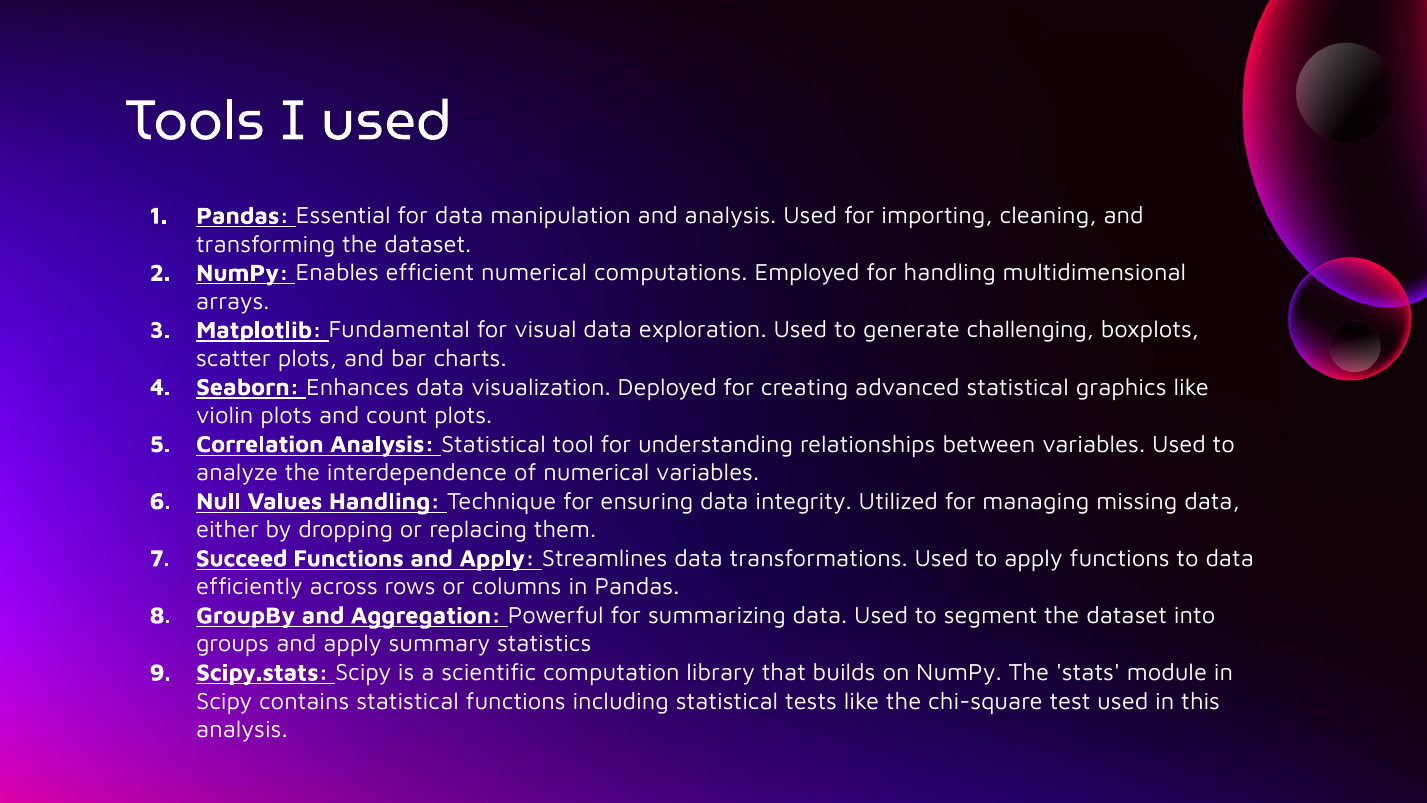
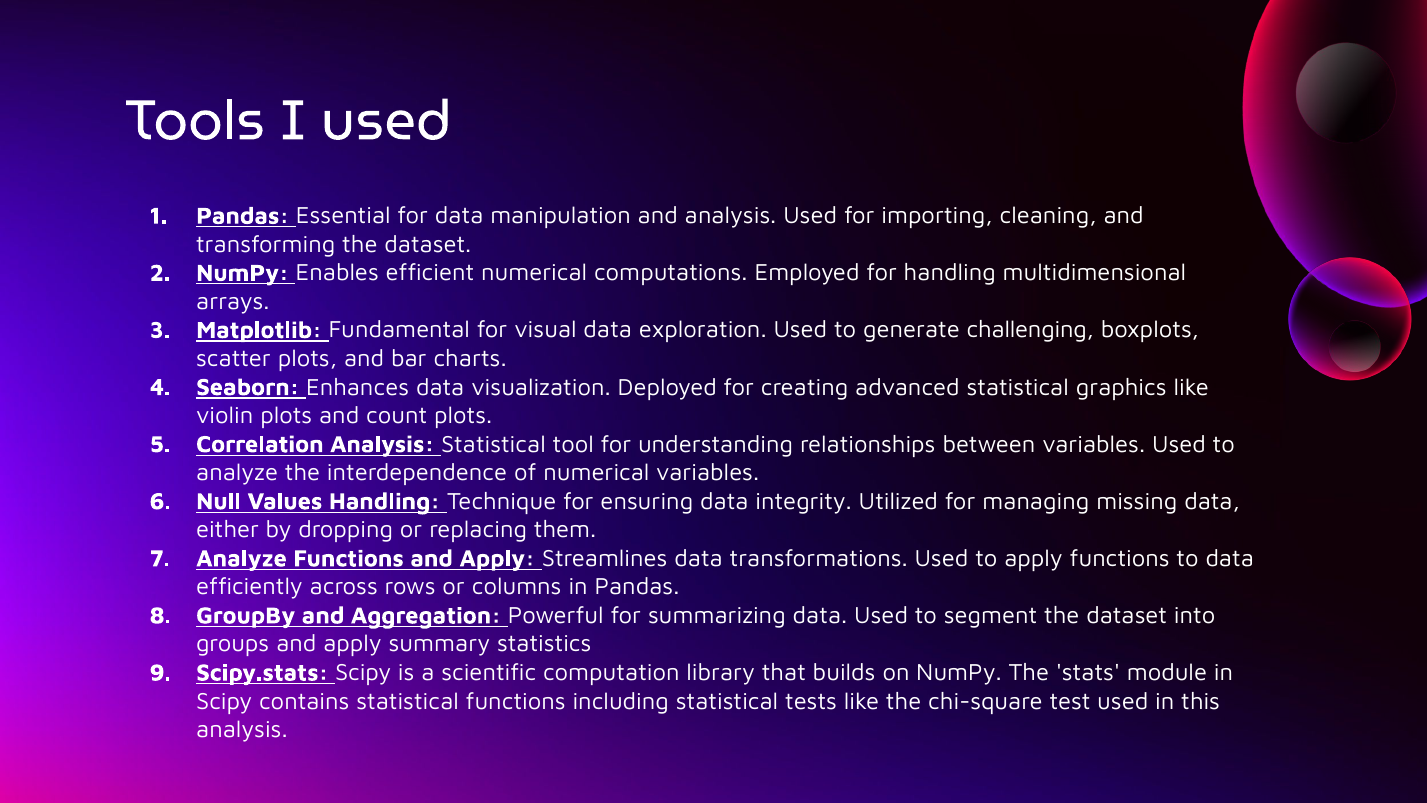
Succeed at (242, 558): Succeed -> Analyze
